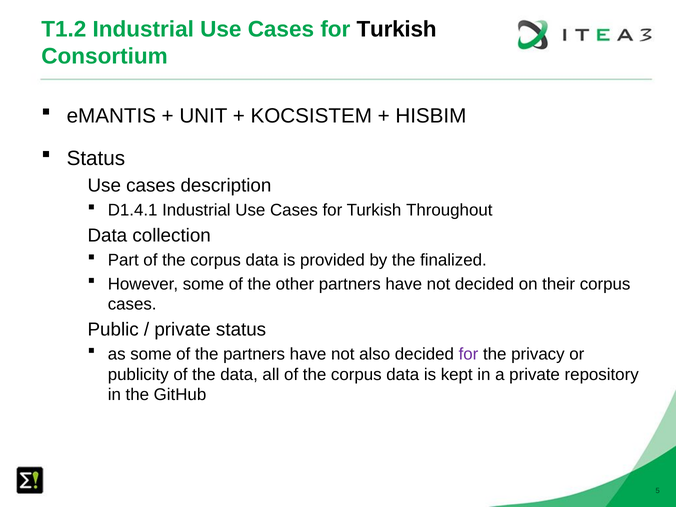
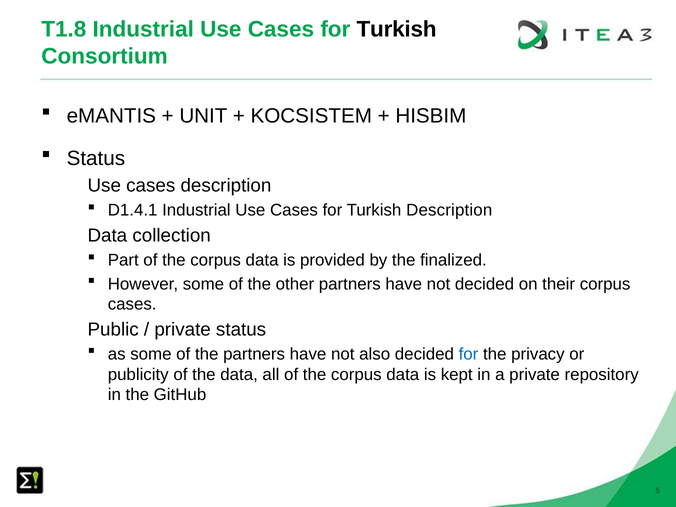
T1.2: T1.2 -> T1.8
Turkish Throughout: Throughout -> Description
for at (469, 354) colour: purple -> blue
